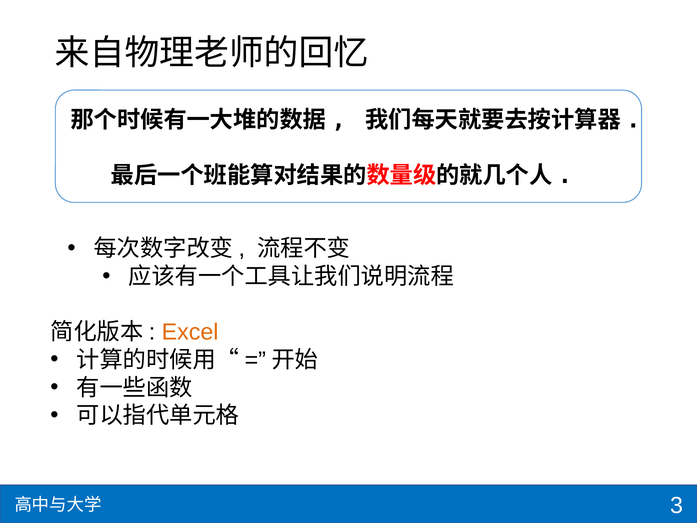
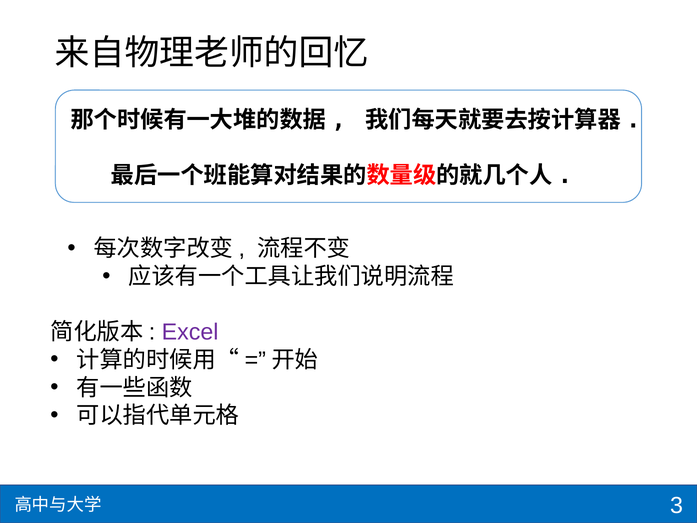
Excel colour: orange -> purple
